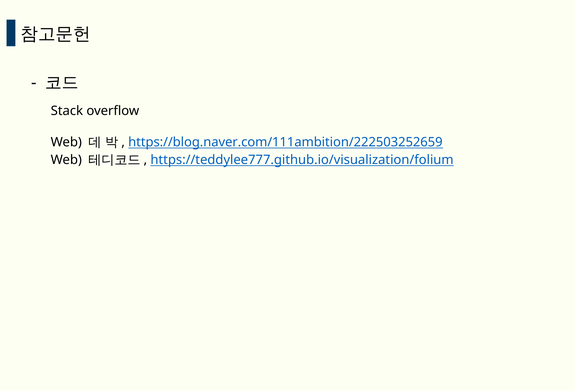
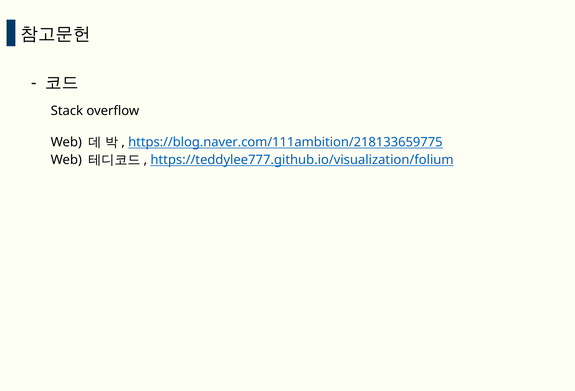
https://blog.naver.com/111ambition/222503252659: https://blog.naver.com/111ambition/222503252659 -> https://blog.naver.com/111ambition/218133659775
